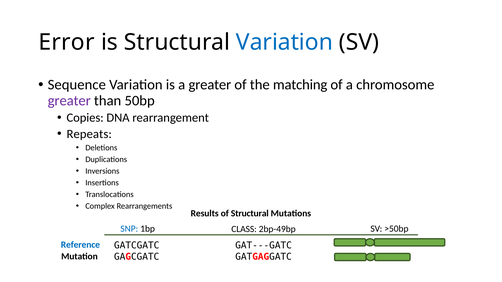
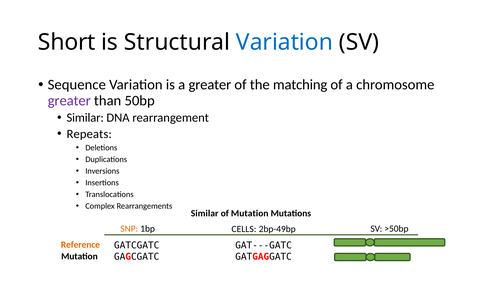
Error: Error -> Short
Copies at (85, 118): Copies -> Similar
Results at (205, 214): Results -> Similar
of Structural: Structural -> Mutation
SNP colour: blue -> orange
CLASS: CLASS -> CELLS
Reference colour: blue -> orange
